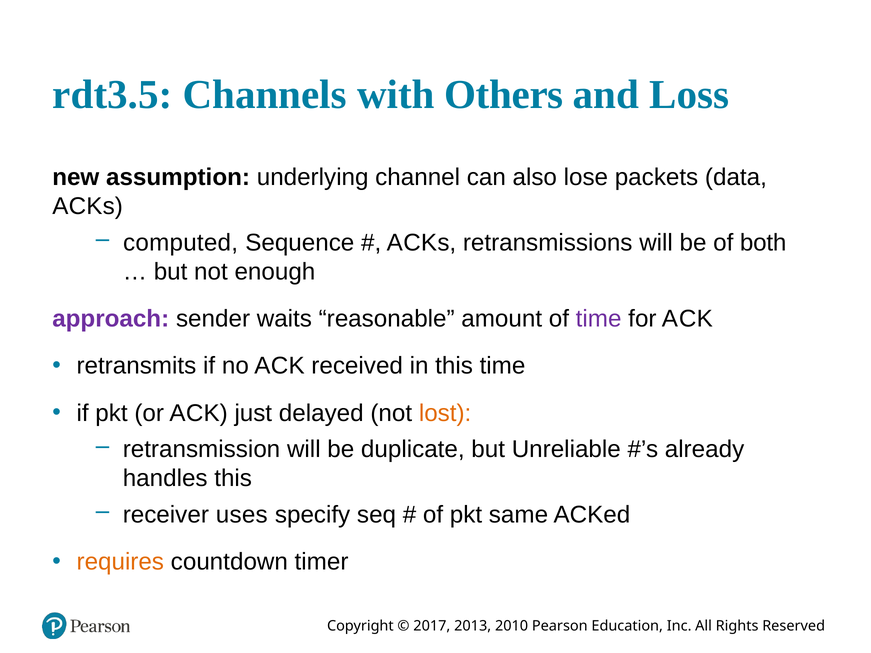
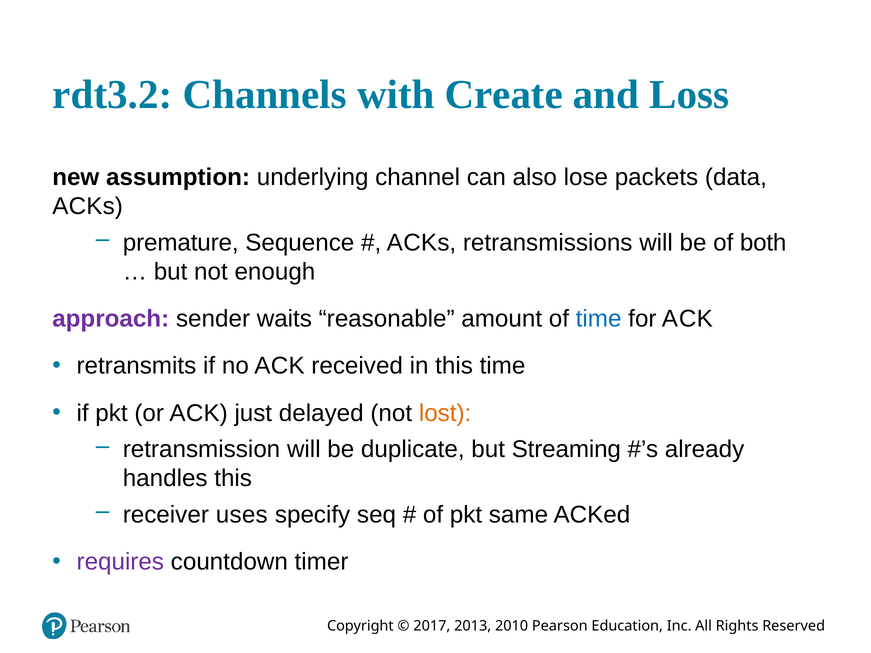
t3.5: t3.5 -> t3.2
Others: Others -> Create
computed: computed -> premature
time at (599, 319) colour: purple -> blue
Unreliable: Unreliable -> Streaming
requires colour: orange -> purple
